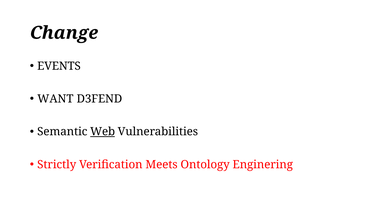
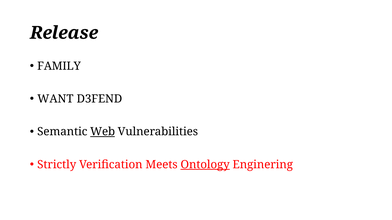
Change: Change -> Release
EVENTS: EVENTS -> FAMILY
Ontology underline: none -> present
